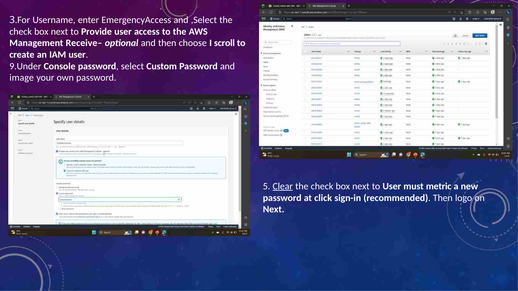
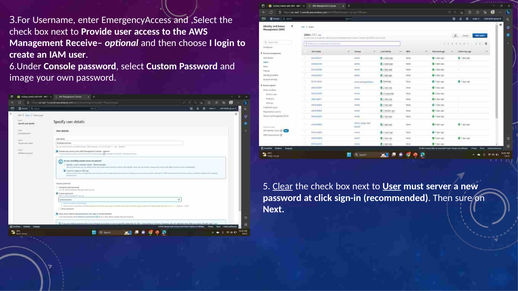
scroll: scroll -> login
9.Under: 9.Under -> 6.Under
User at (392, 186) underline: none -> present
metric: metric -> server
logo: logo -> sure
